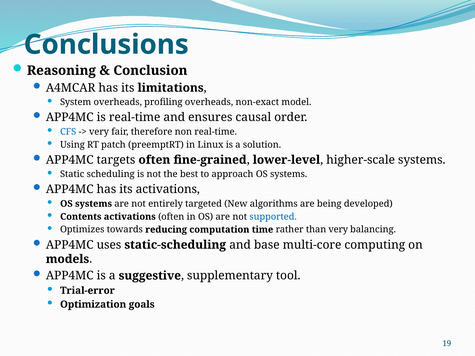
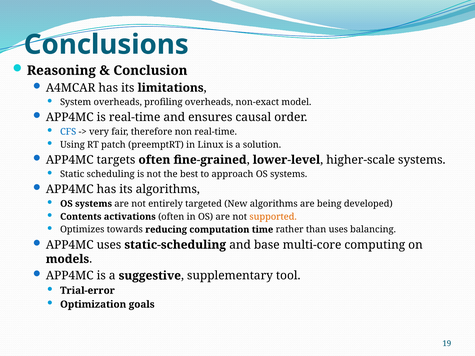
its activations: activations -> algorithms
supported colour: blue -> orange
than very: very -> uses
